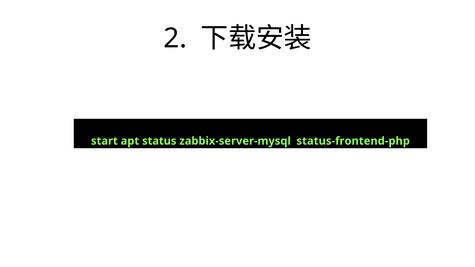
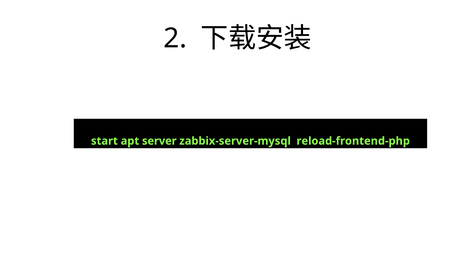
status: status -> server
status-frontend-php: status-frontend-php -> reload-frontend-php
